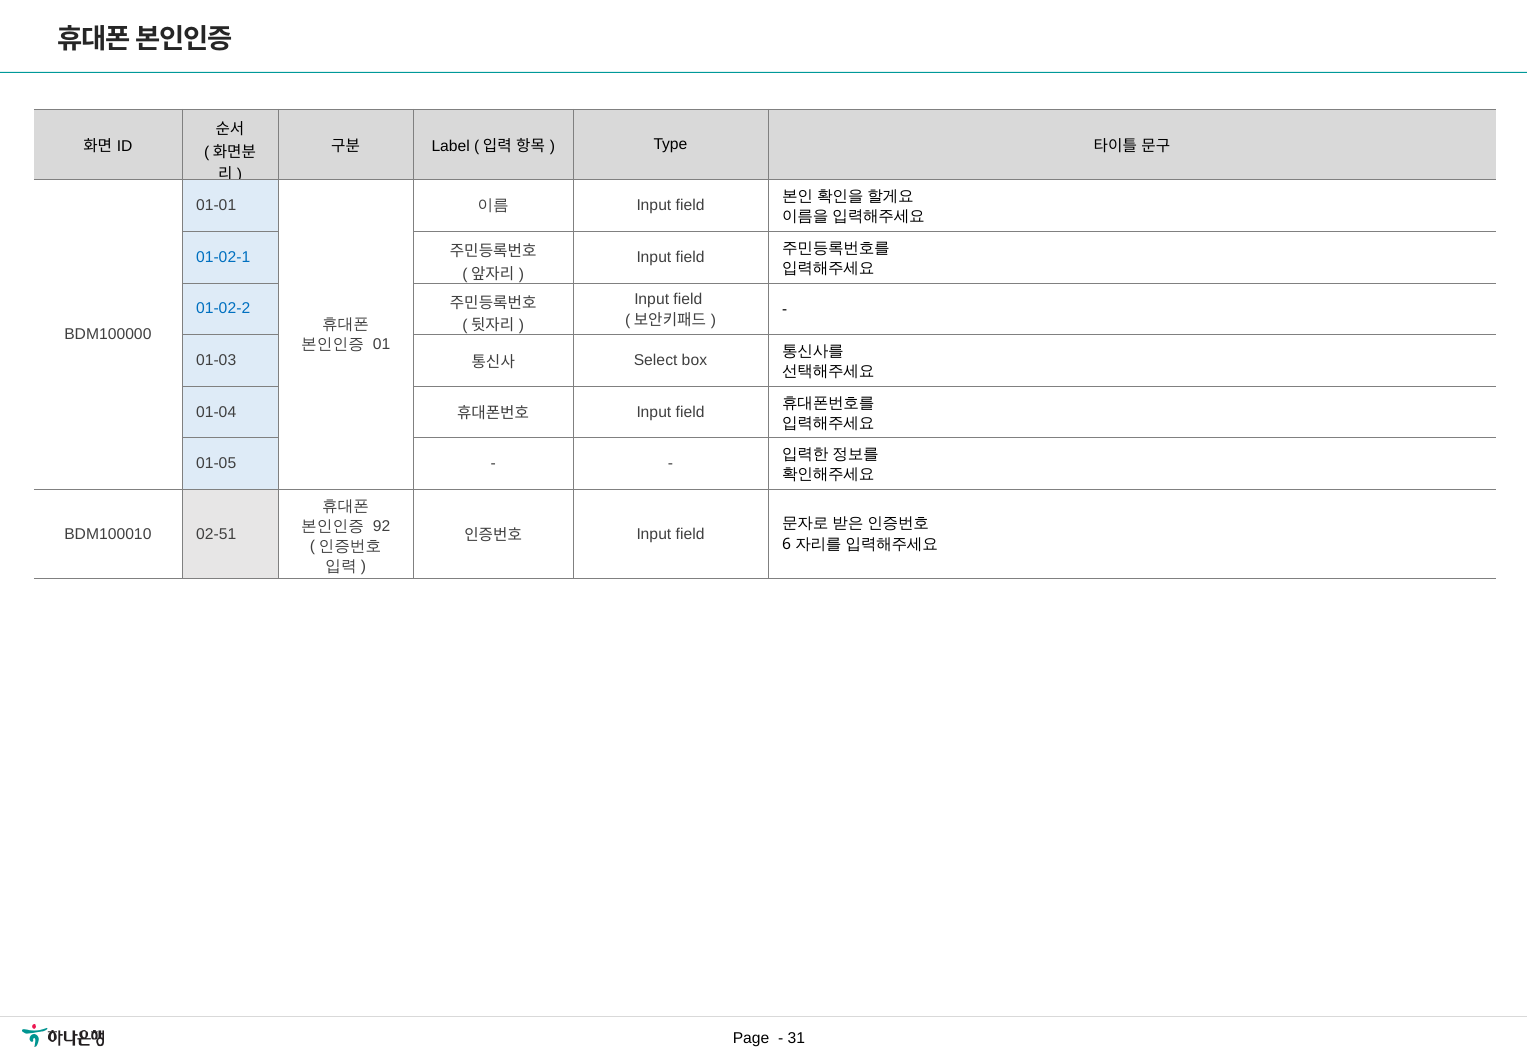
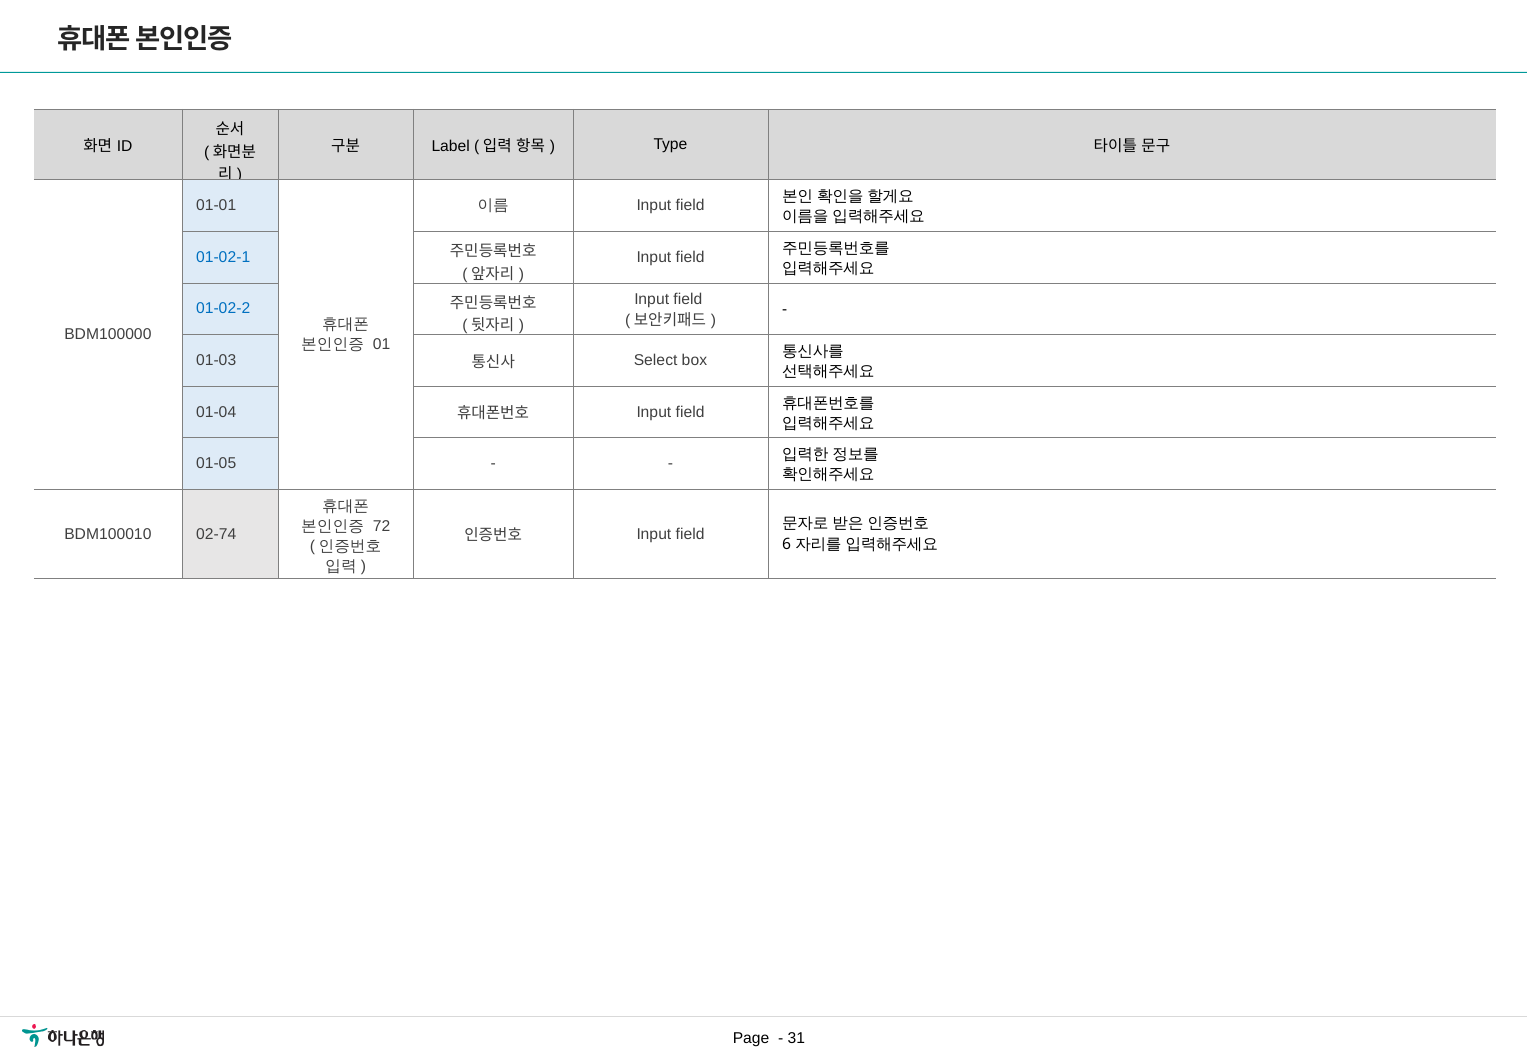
92: 92 -> 72
02-51: 02-51 -> 02-74
